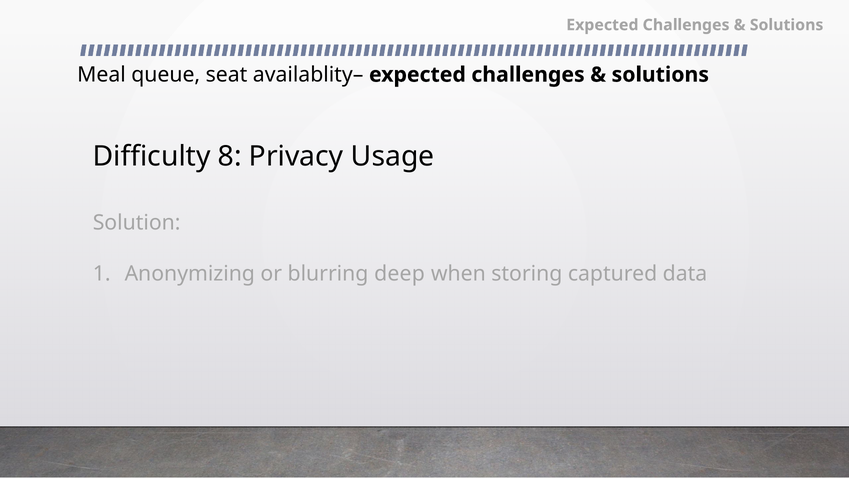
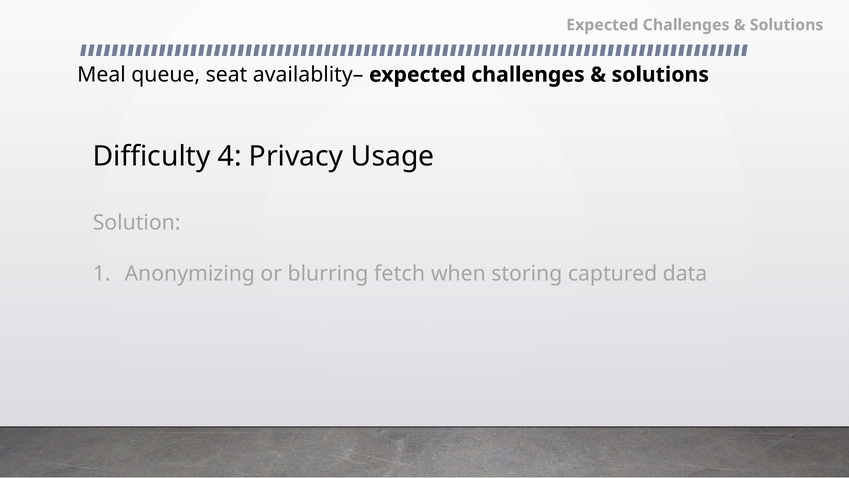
8: 8 -> 4
deep: deep -> fetch
